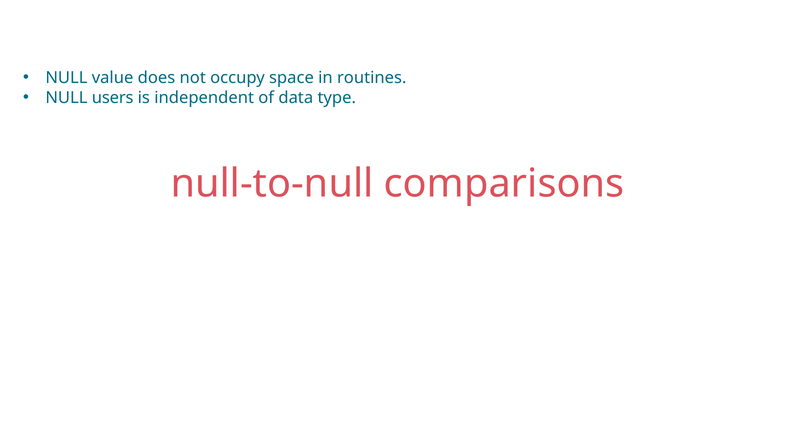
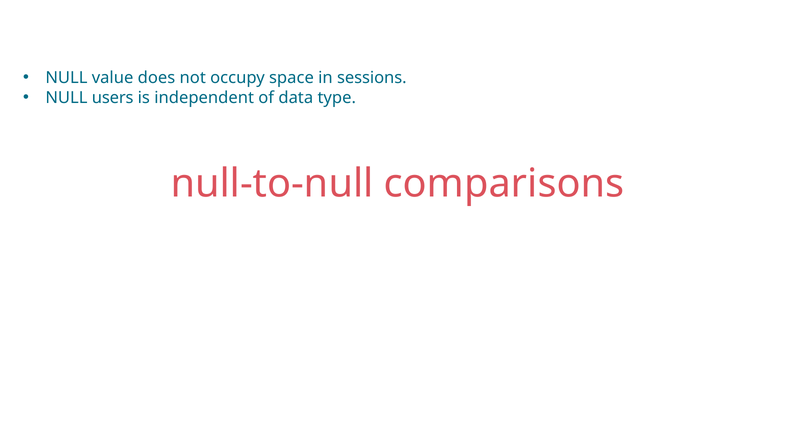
routines: routines -> sessions
